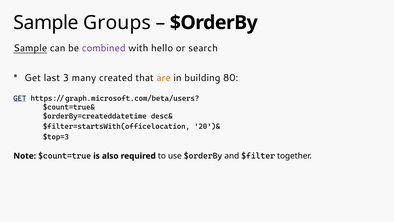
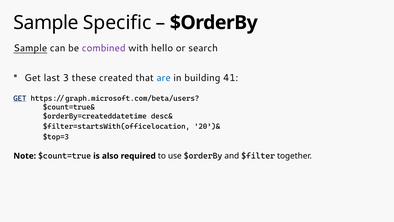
Groups: Groups -> Specific
many: many -> these
are colour: orange -> blue
80: 80 -> 41
